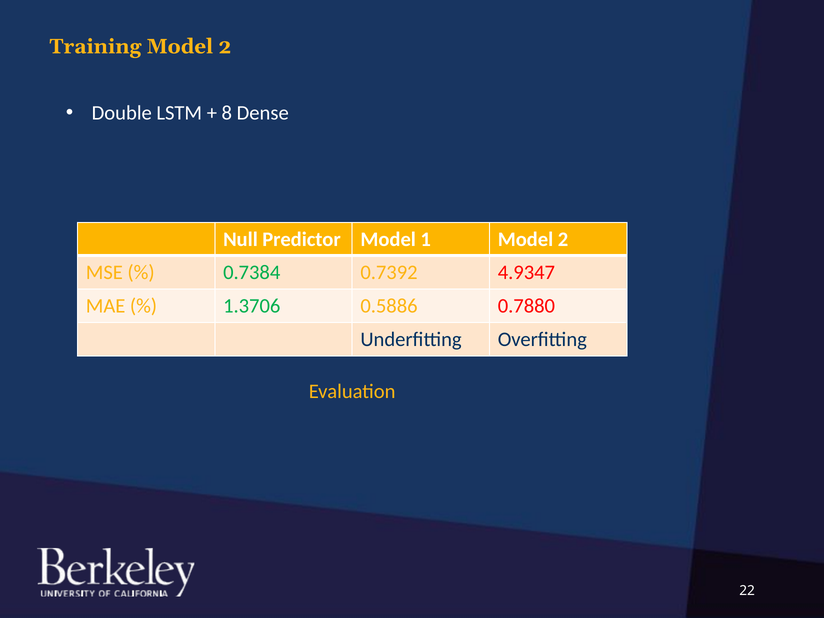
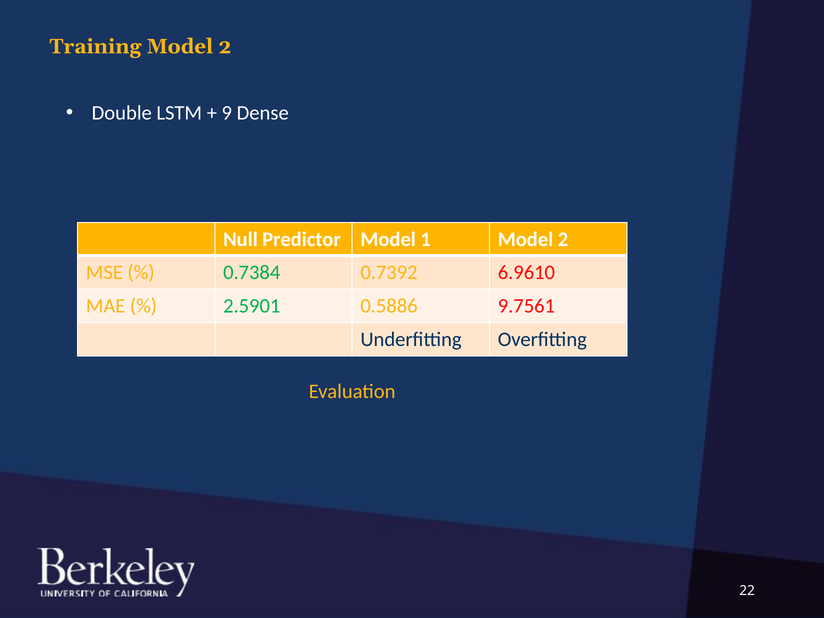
8: 8 -> 9
4.9347: 4.9347 -> 6.9610
1.3706: 1.3706 -> 2.5901
0.7880: 0.7880 -> 9.7561
